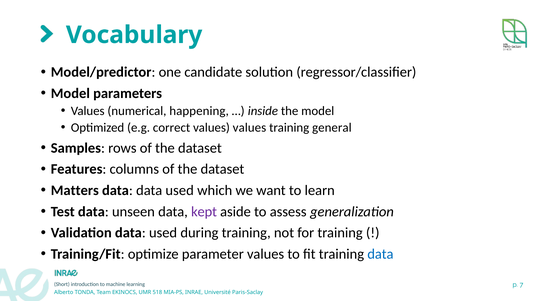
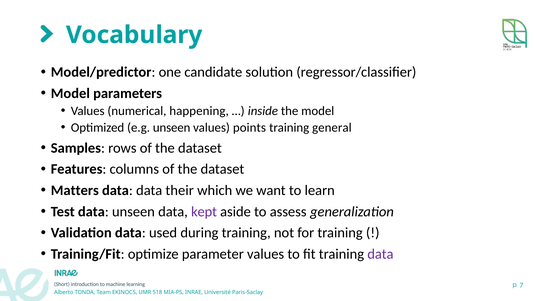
e.g correct: correct -> unseen
values values: values -> points
data data used: used -> their
data at (380, 254) colour: blue -> purple
